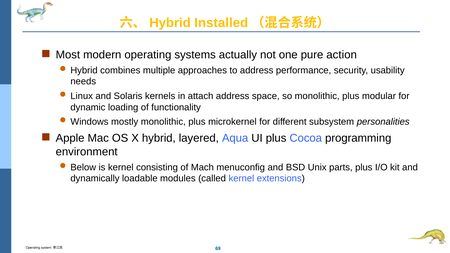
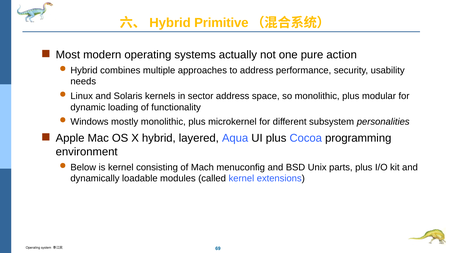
Installed: Installed -> Primitive
attach: attach -> sector
